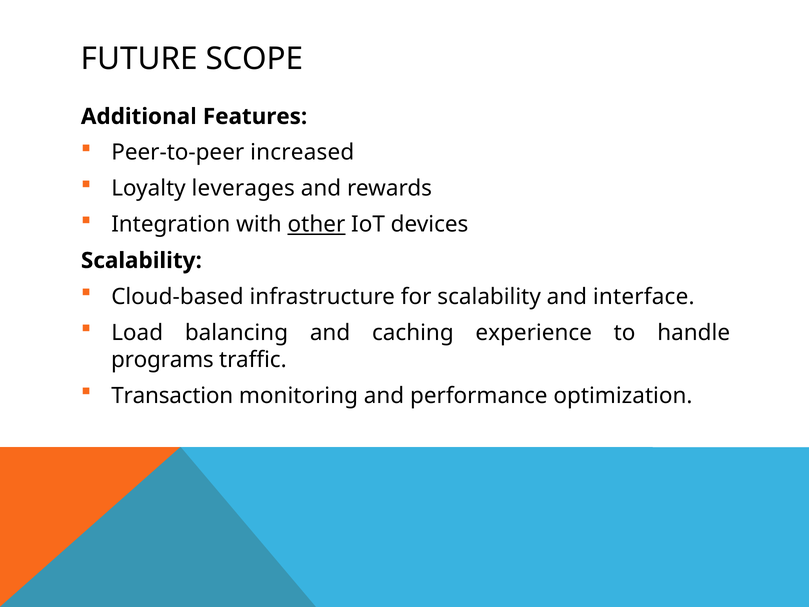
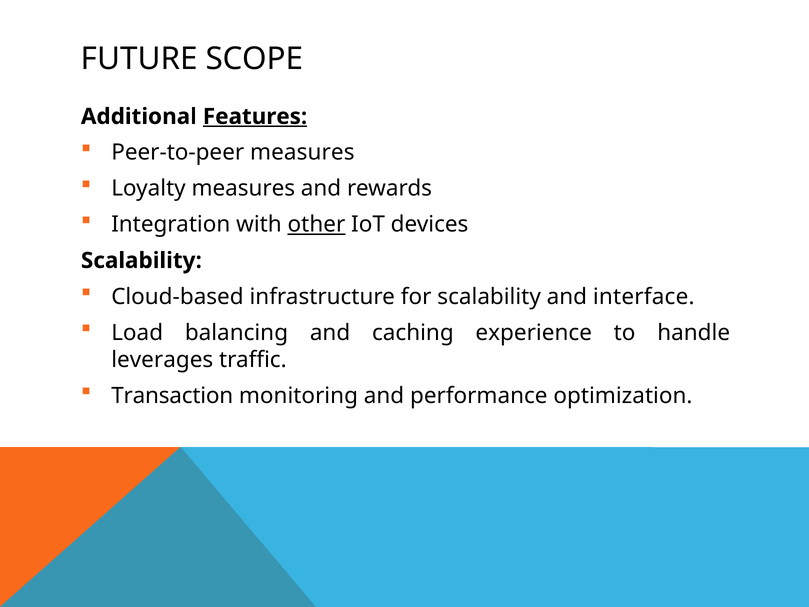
Features underline: none -> present
Peer-to-peer increased: increased -> measures
Loyalty leverages: leverages -> measures
programs: programs -> leverages
